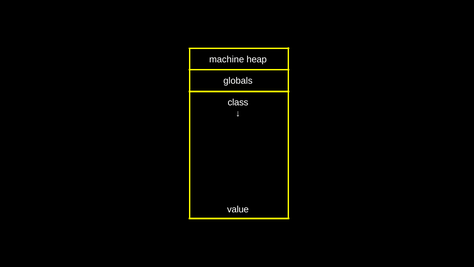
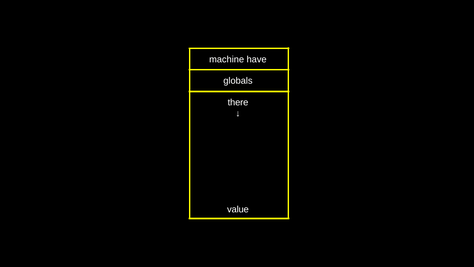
heap: heap -> have
class: class -> there
